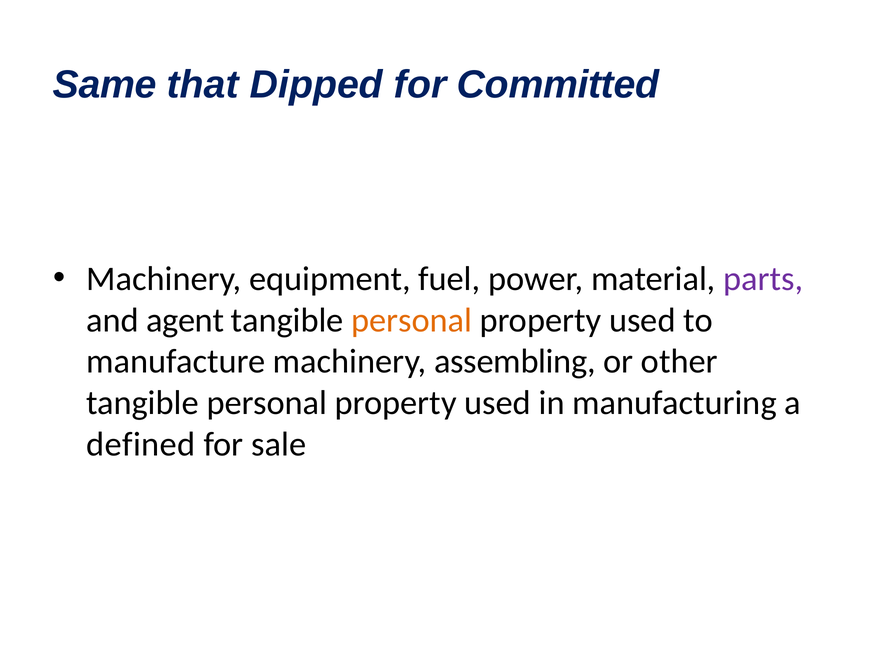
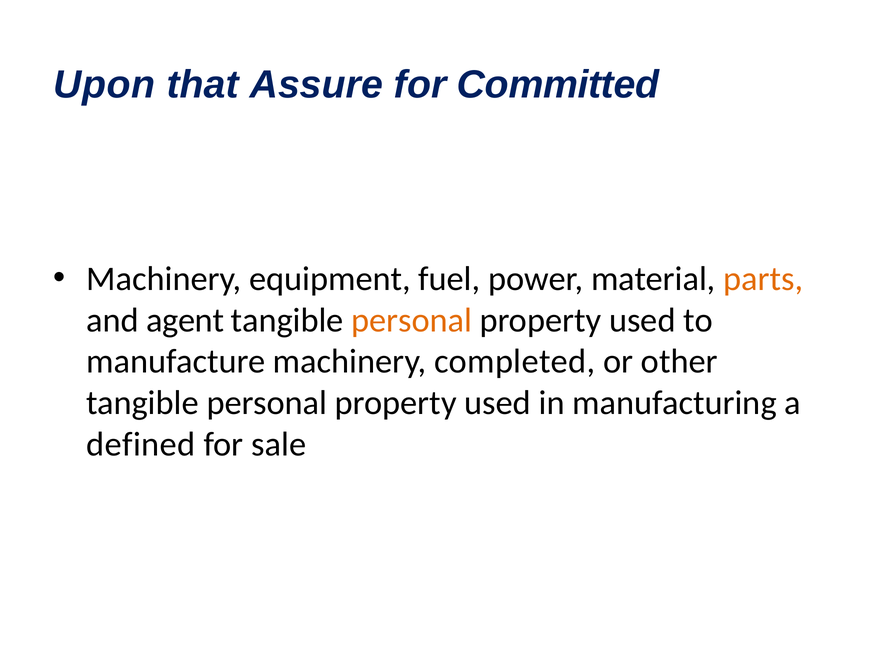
Same: Same -> Upon
Dipped: Dipped -> Assure
parts colour: purple -> orange
assembling: assembling -> completed
